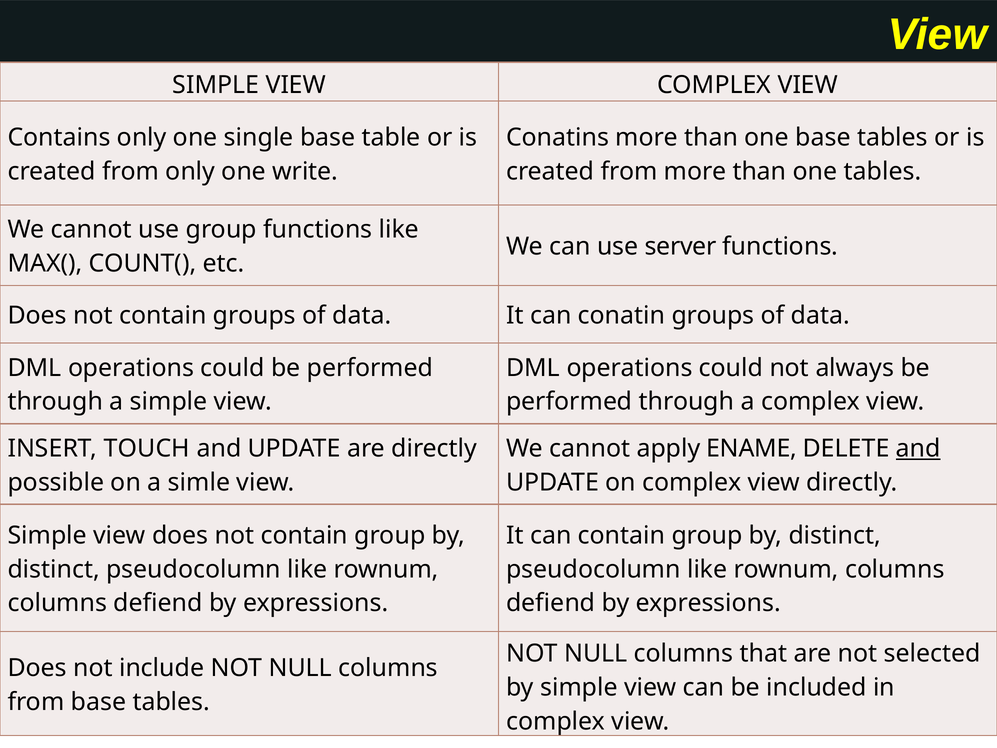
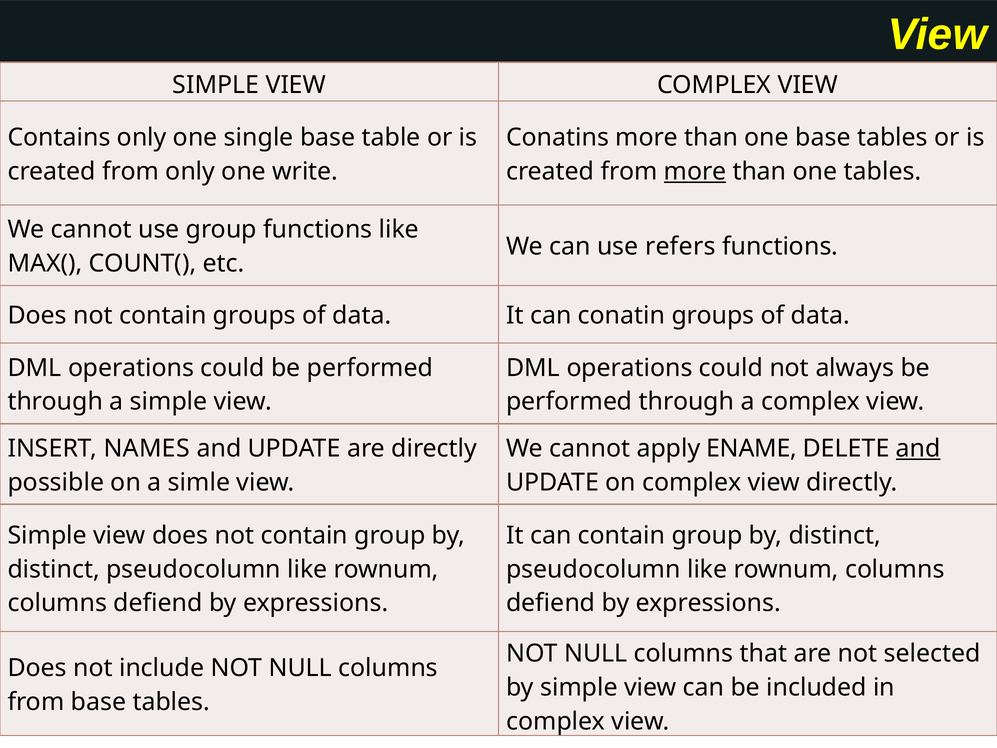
more at (695, 171) underline: none -> present
server: server -> refers
TOUCH: TOUCH -> NAMES
